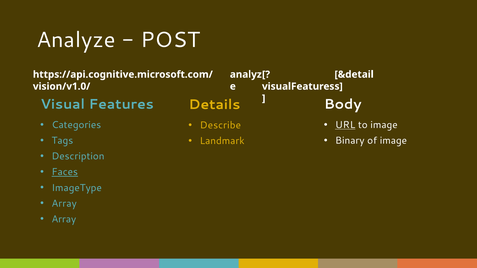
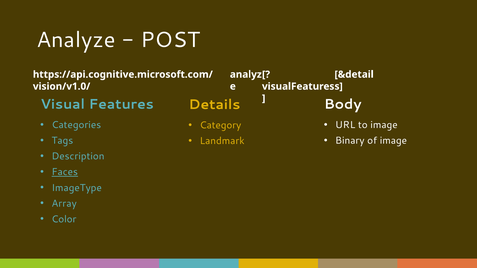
URL underline: present -> none
Describe: Describe -> Category
Array at (64, 219): Array -> Color
